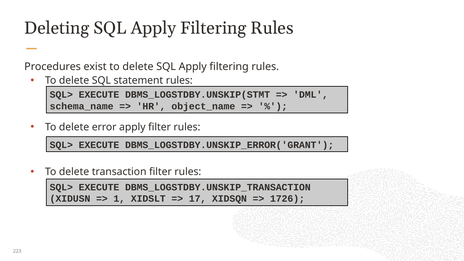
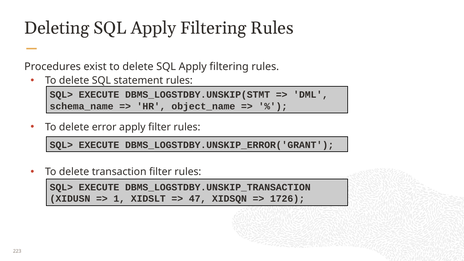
17: 17 -> 47
